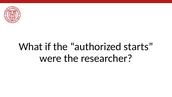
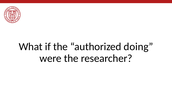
starts: starts -> doing
